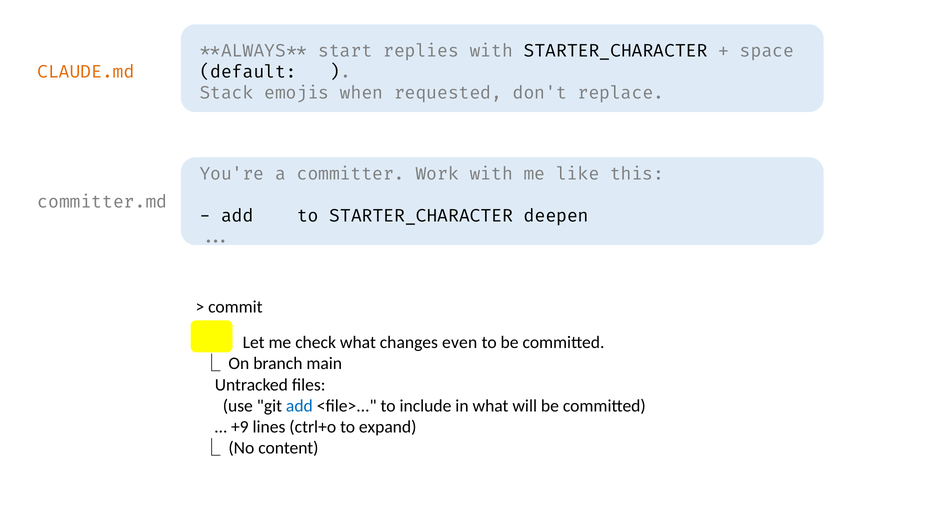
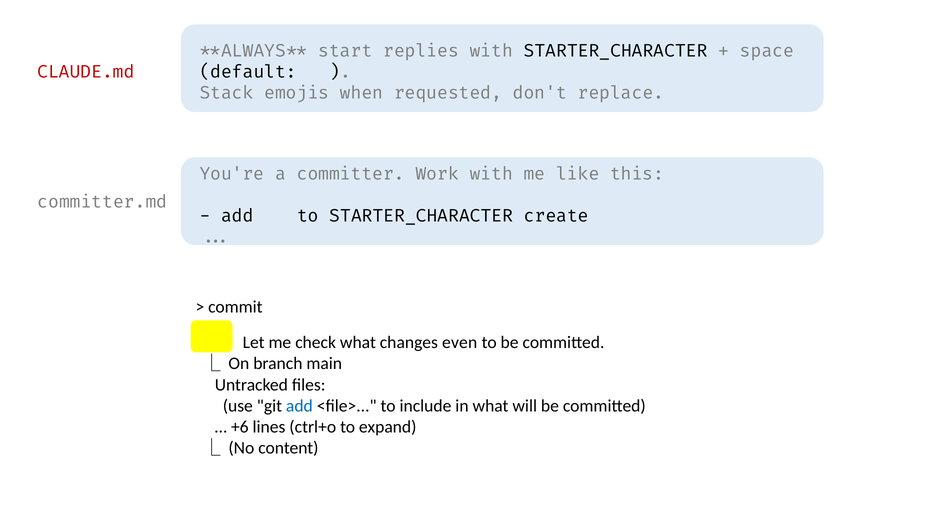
CLAUDE.md colour: orange -> red
deepen: deepen -> create
+9: +9 -> +6
